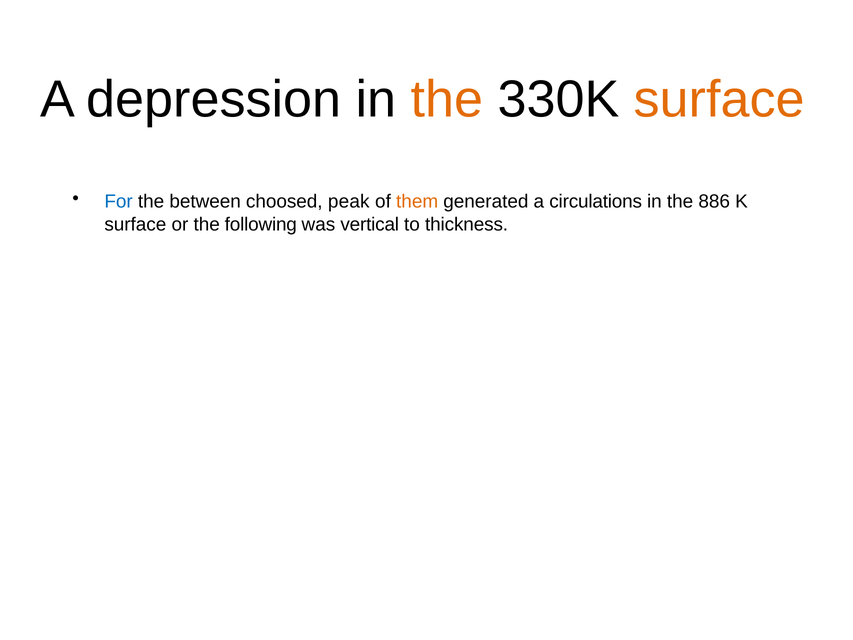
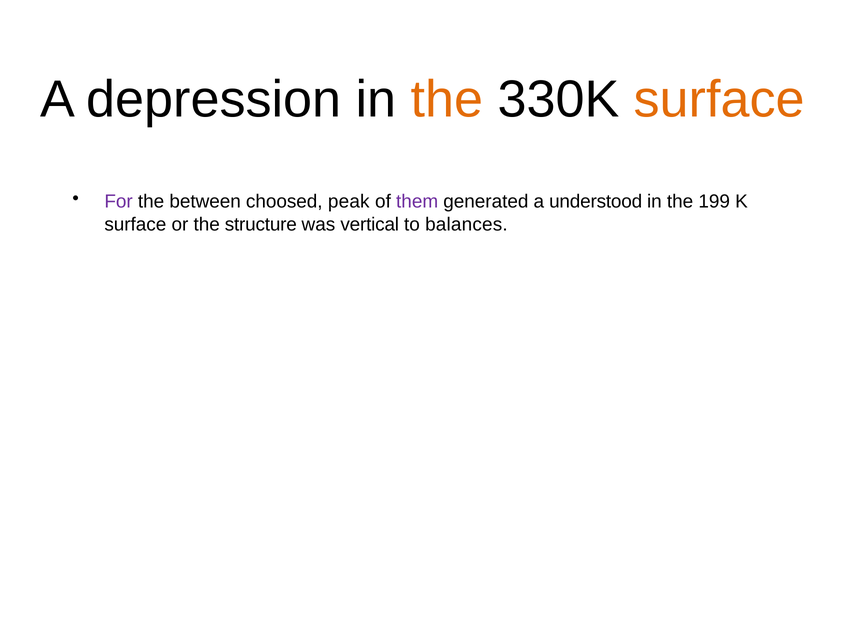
For colour: blue -> purple
them colour: orange -> purple
circulations: circulations -> understood
886: 886 -> 199
following: following -> structure
thickness: thickness -> balances
